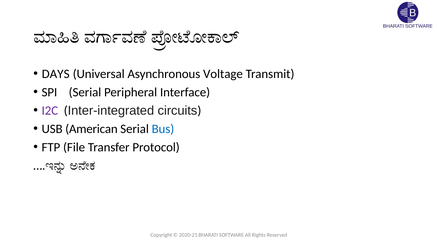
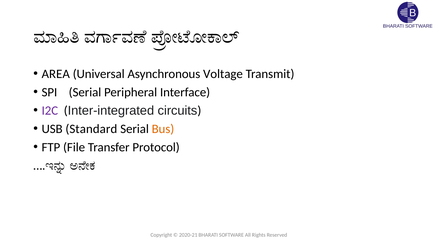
DAYS: DAYS -> AREA
American: American -> Standard
Bus colour: blue -> orange
